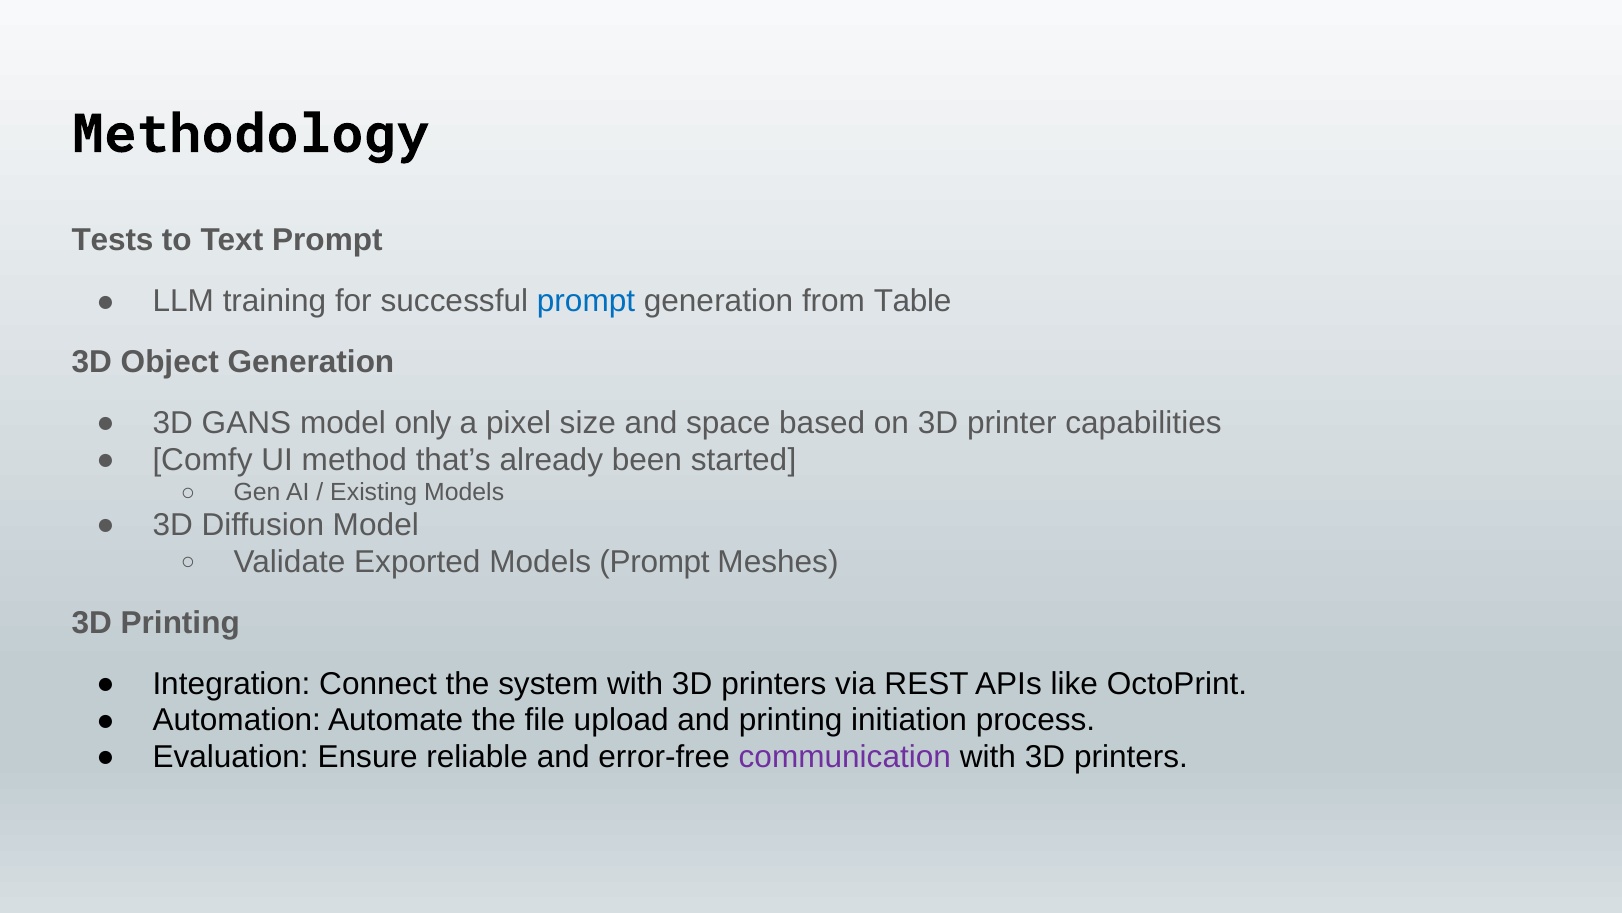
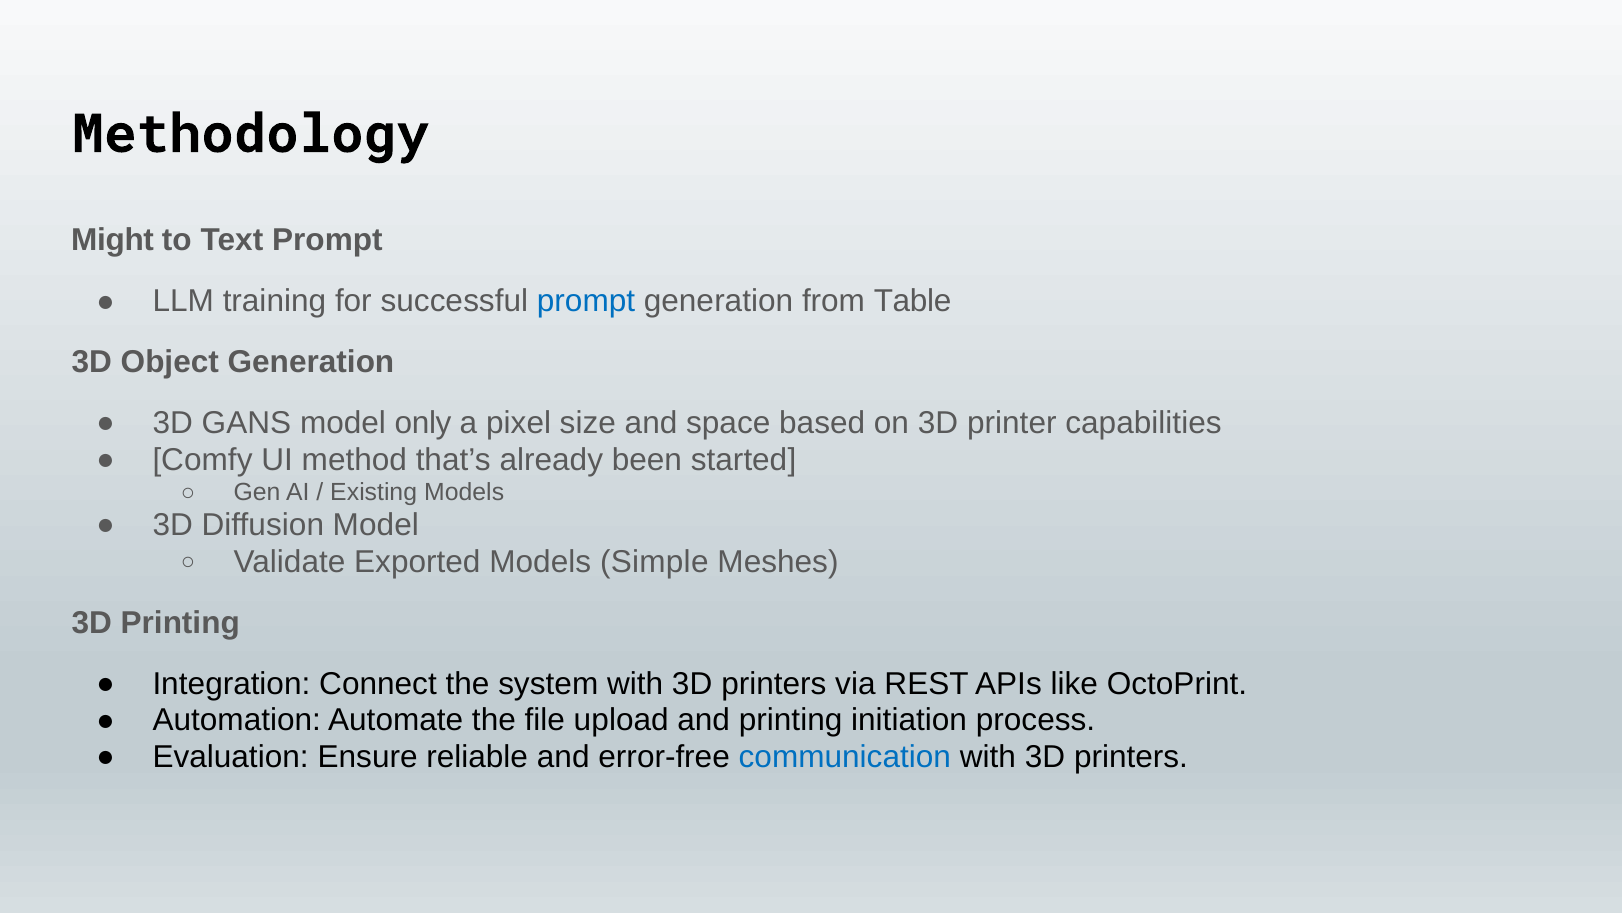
Tests: Tests -> Might
Models Prompt: Prompt -> Simple
communication colour: purple -> blue
